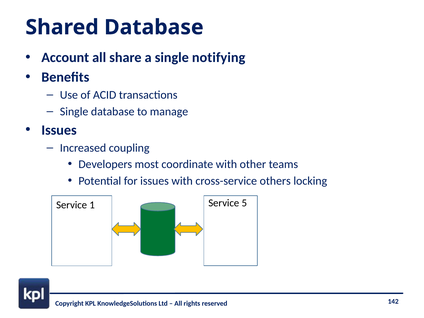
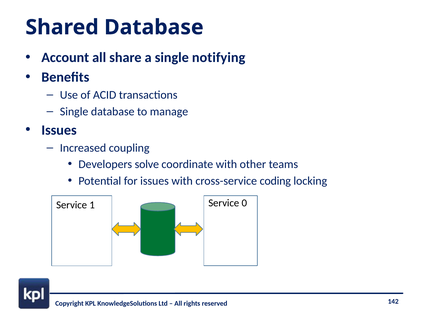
most: most -> solve
others: others -> coding
5: 5 -> 0
